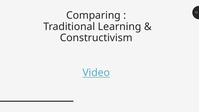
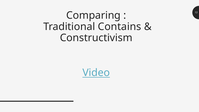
Learning: Learning -> Contains
